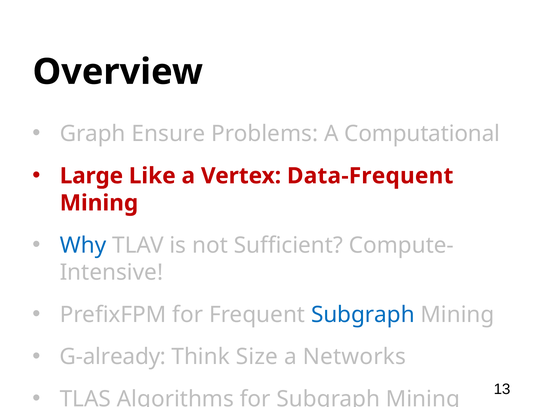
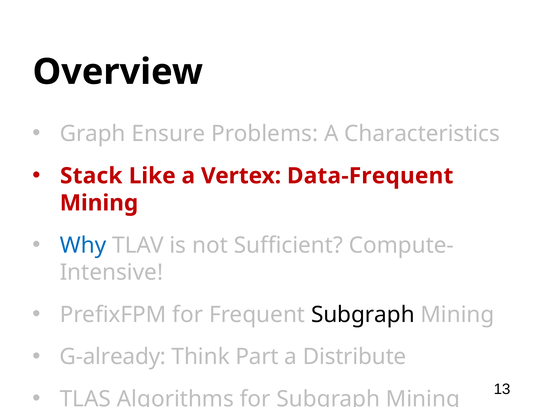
Computational: Computational -> Characteristics
Large: Large -> Stack
Subgraph at (363, 315) colour: blue -> black
Size: Size -> Part
Networks: Networks -> Distribute
